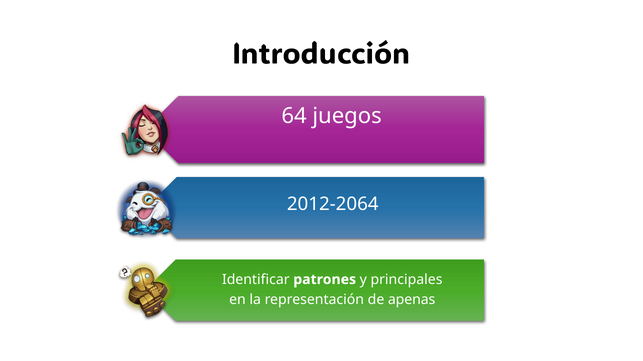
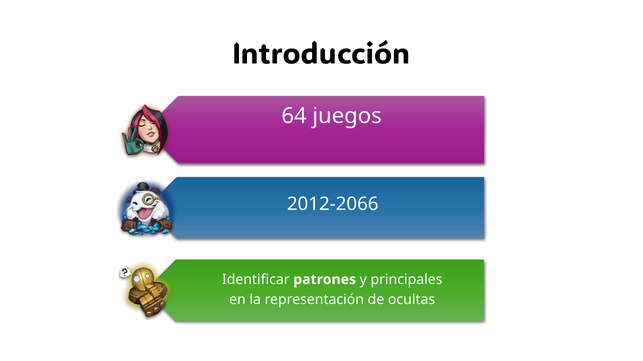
2012-2064: 2012-2064 -> 2012-2066
apenas: apenas -> ocultas
